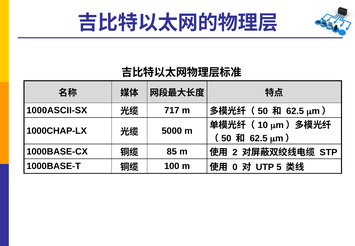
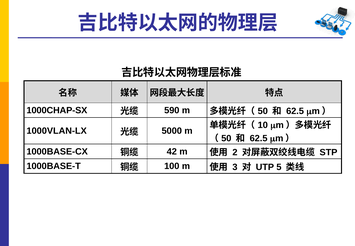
1000ASCII-SX: 1000ASCII-SX -> 1000CHAP-SX
717: 717 -> 590
1000CHAP-LX: 1000CHAP-LX -> 1000VLAN-LX
85: 85 -> 42
0: 0 -> 3
